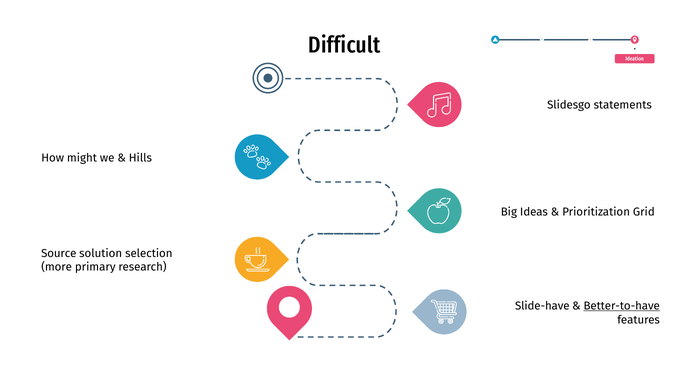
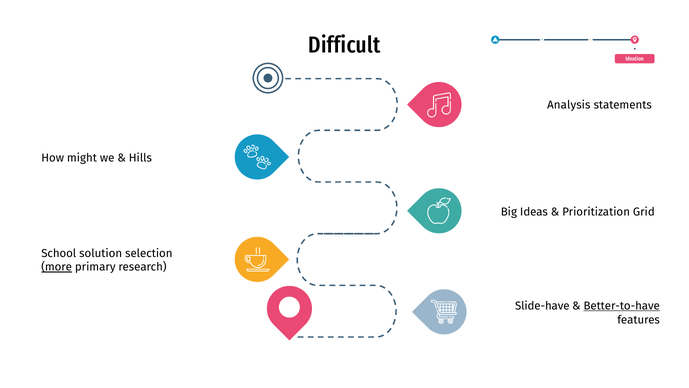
Slidesgo: Slidesgo -> Analysis
Source: Source -> School
more underline: none -> present
